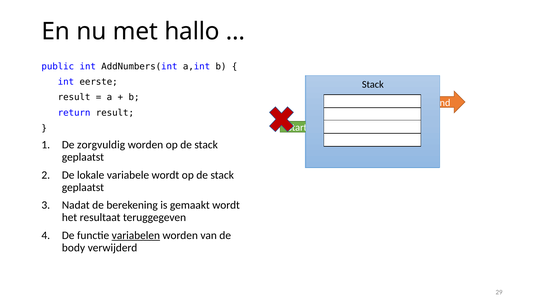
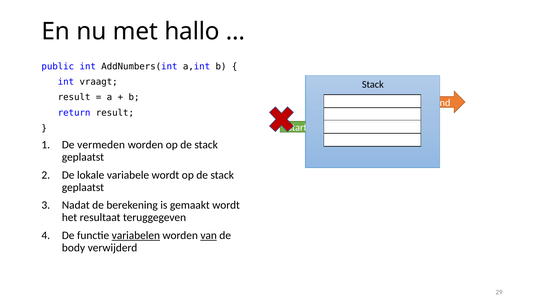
eerste: eerste -> vraagt
zorgvuldig: zorgvuldig -> vermeden
van underline: none -> present
